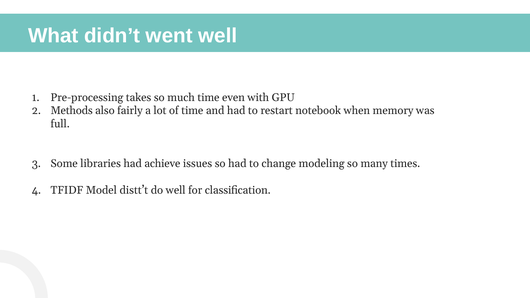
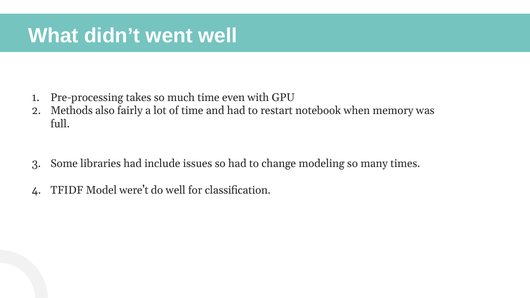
achieve: achieve -> include
distt’t: distt’t -> were’t
